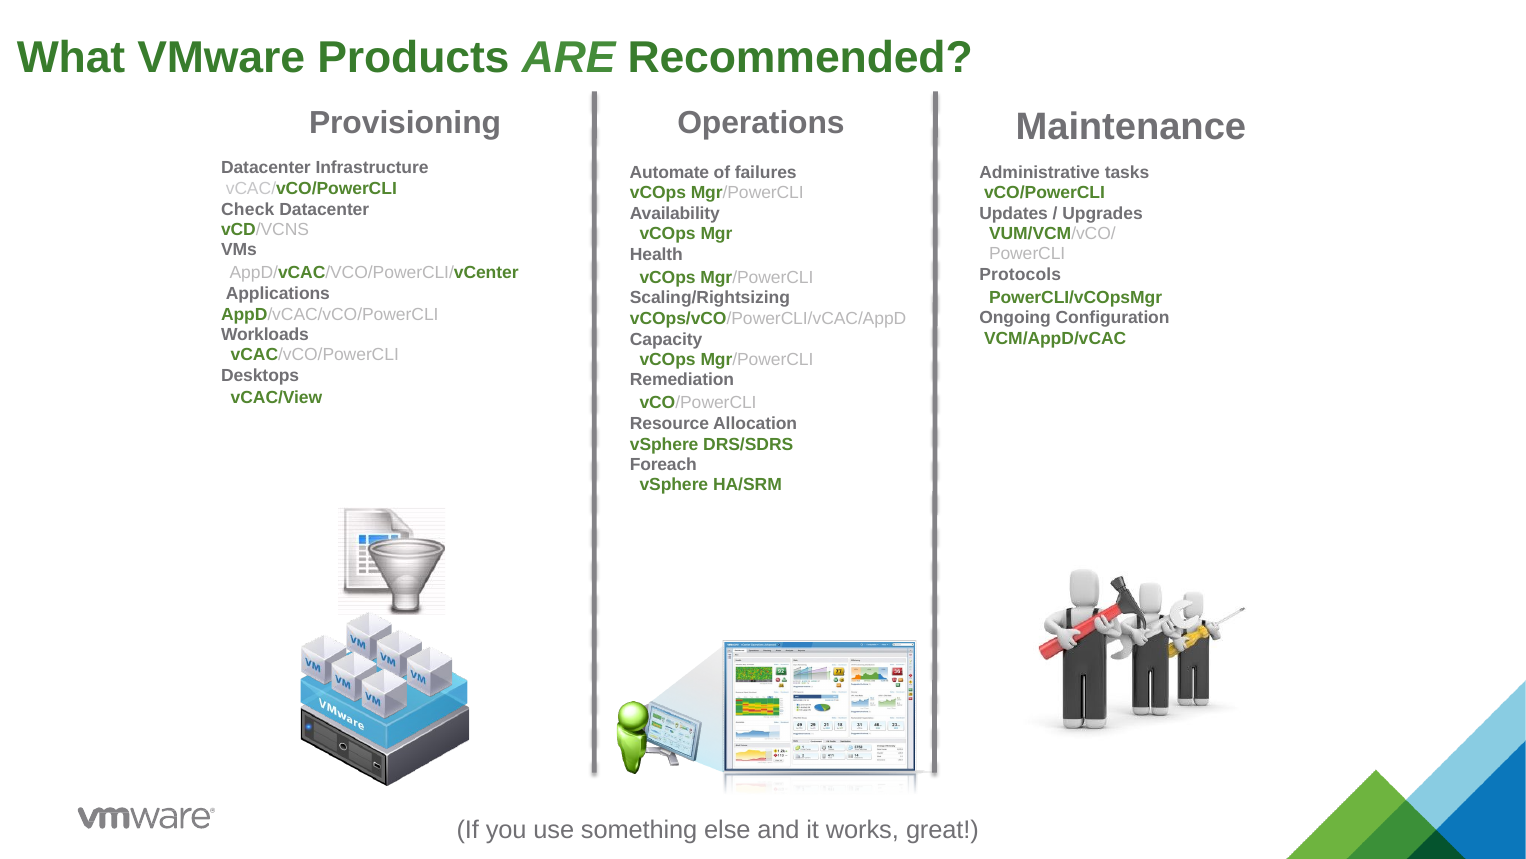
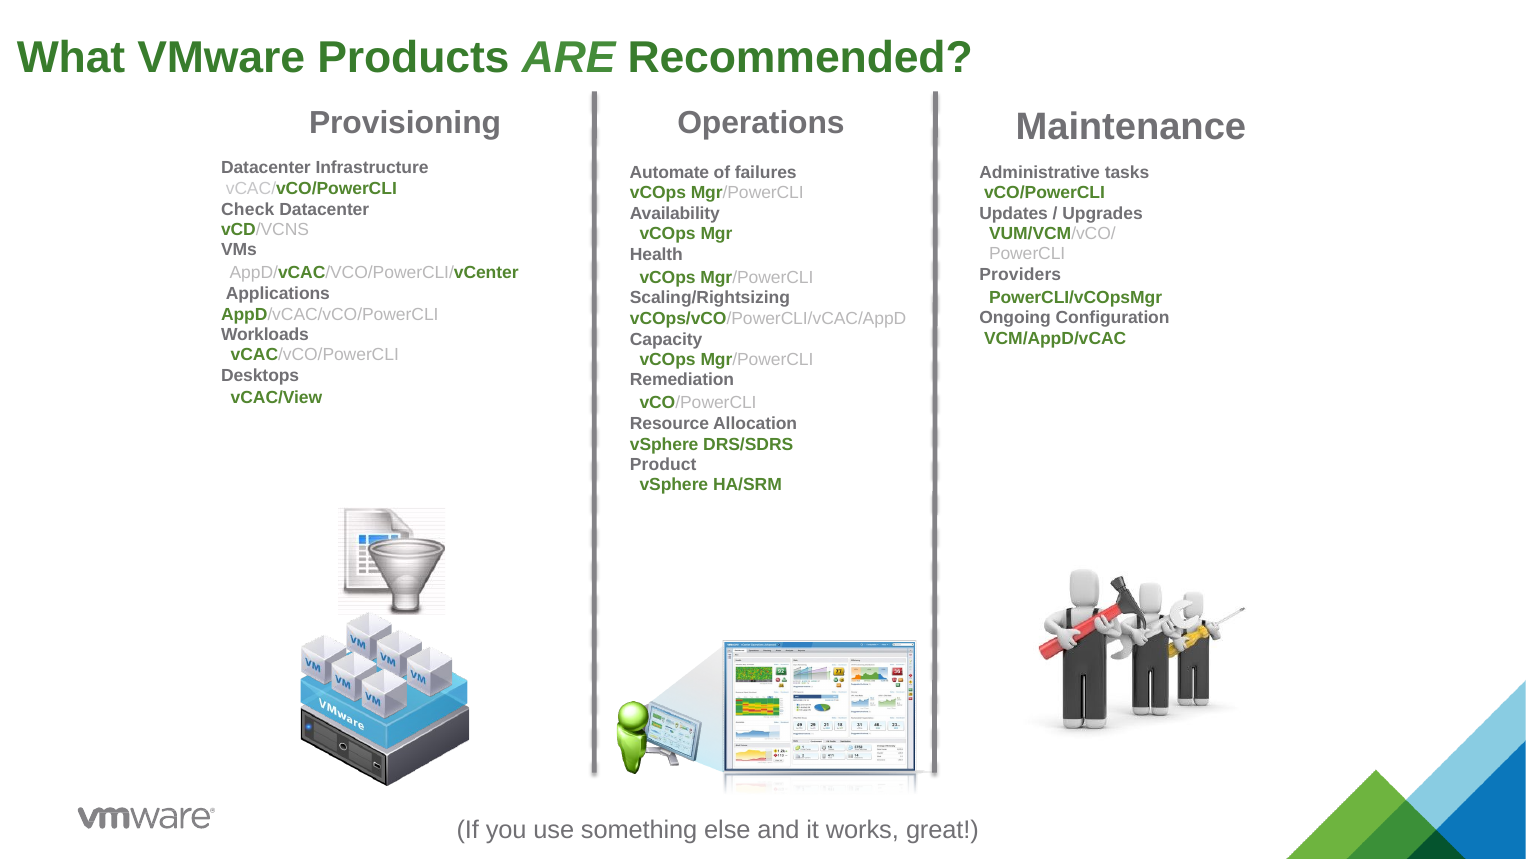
Protocols: Protocols -> Providers
Foreach: Foreach -> Product
